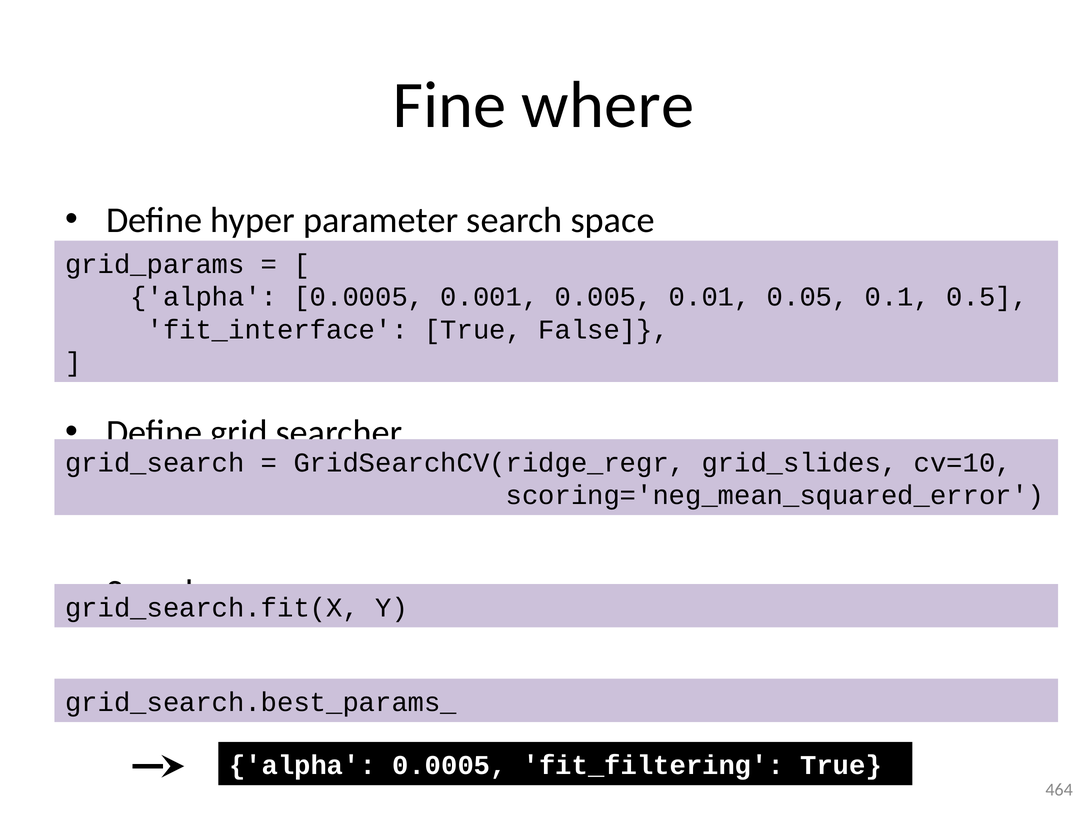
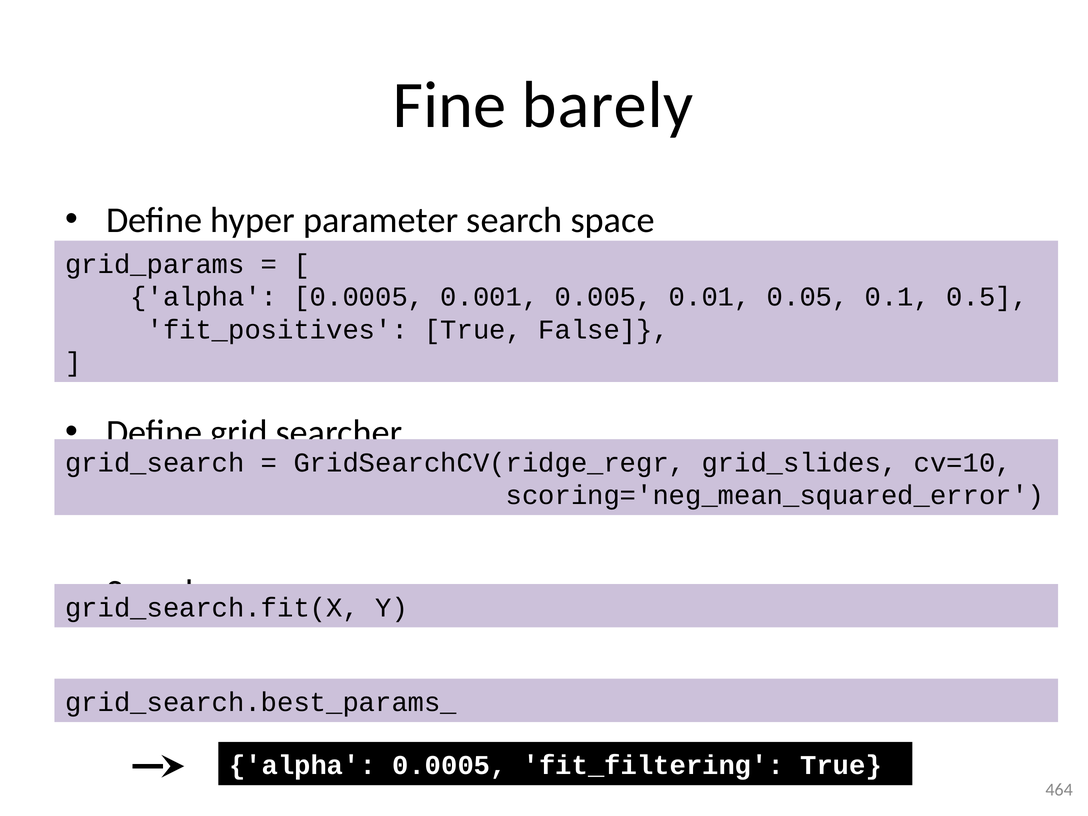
where: where -> barely
fit_interface: fit_interface -> fit_positives
